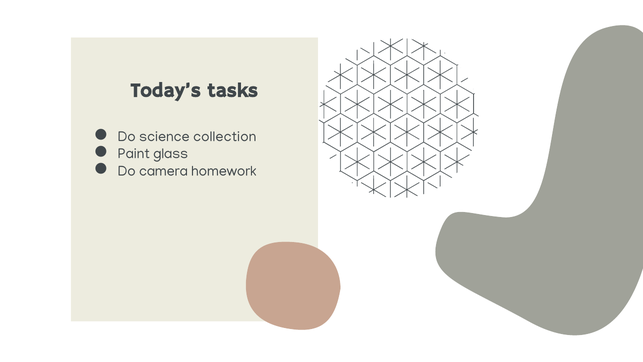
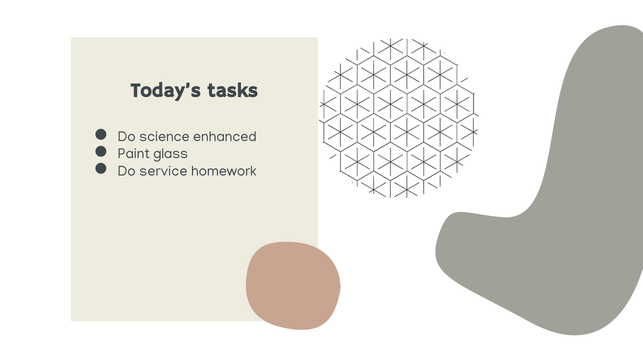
collection: collection -> enhanced
camera: camera -> service
